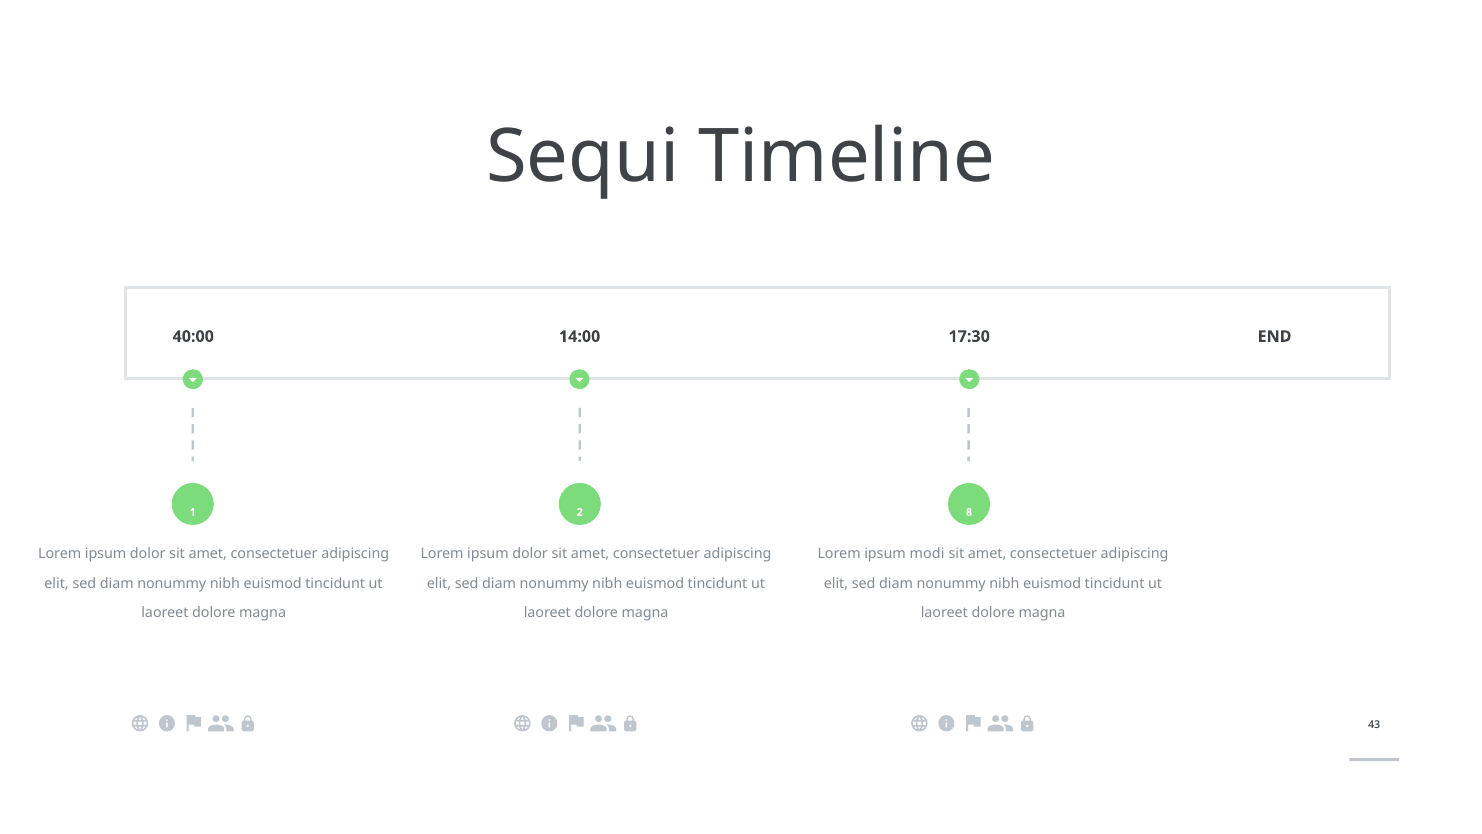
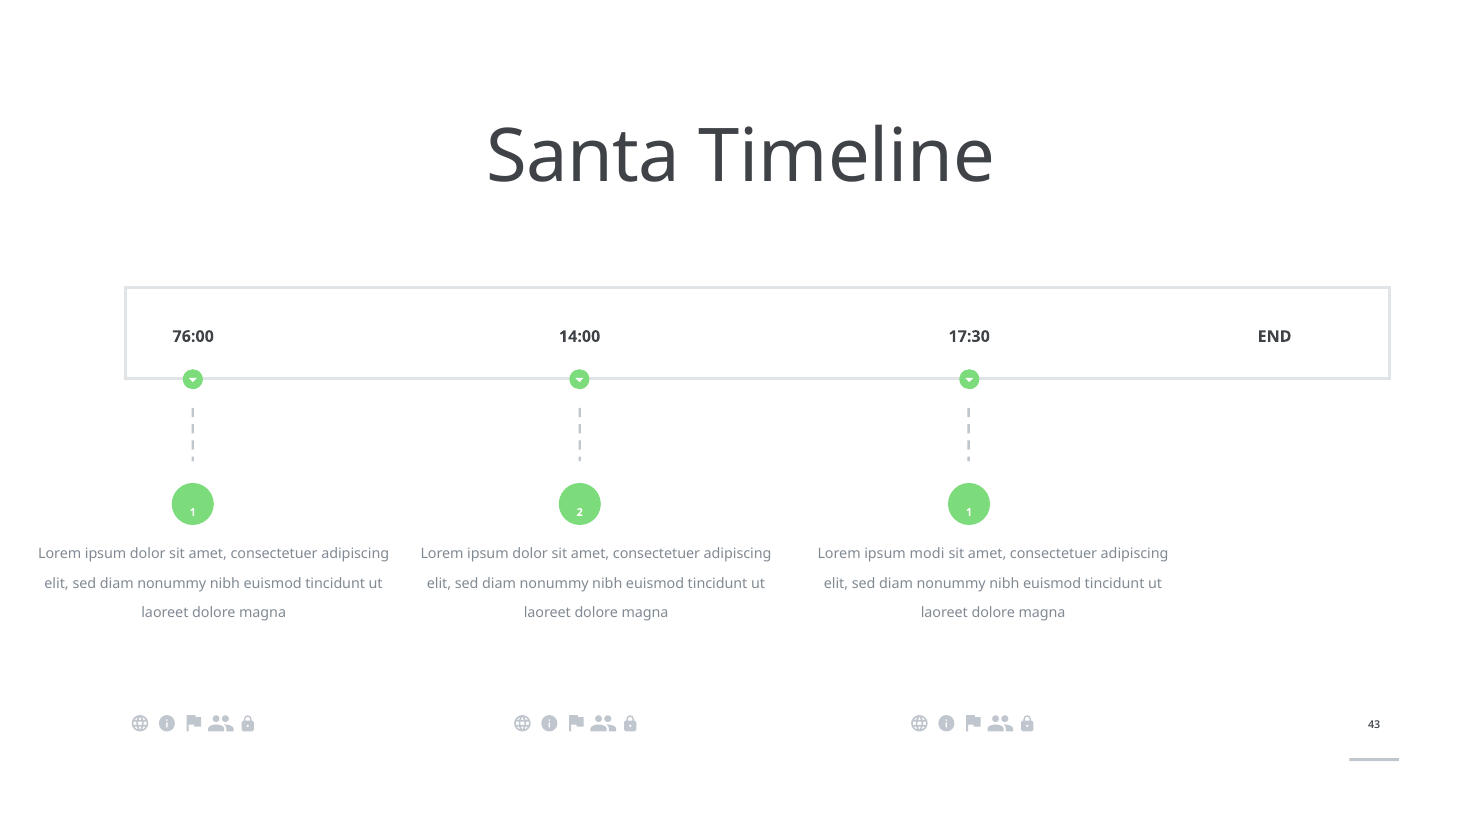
Sequi: Sequi -> Santa
40:00: 40:00 -> 76:00
2 8: 8 -> 1
